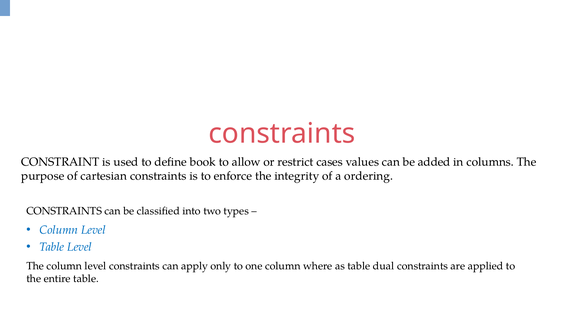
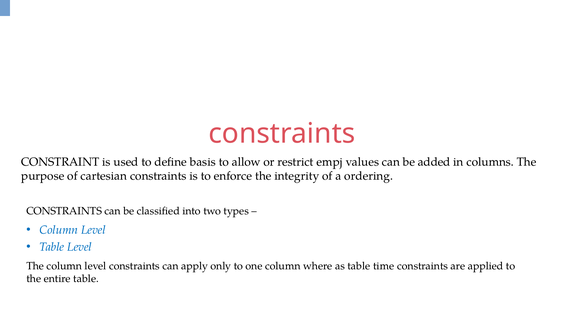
book: book -> basis
cases: cases -> empj
dual: dual -> time
